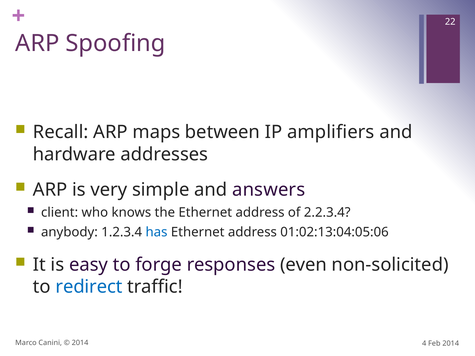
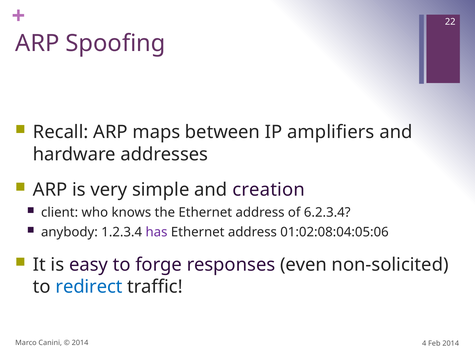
answers: answers -> creation
2.2.3.4: 2.2.3.4 -> 6.2.3.4
has colour: blue -> purple
01:02:13:04:05:06: 01:02:13:04:05:06 -> 01:02:08:04:05:06
